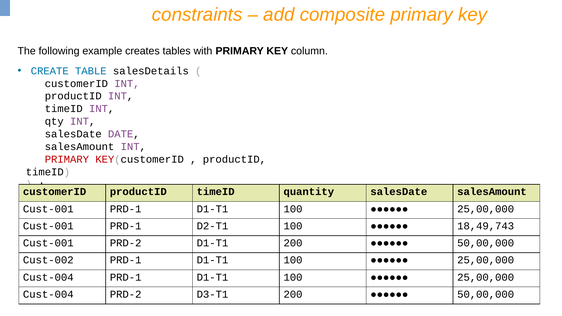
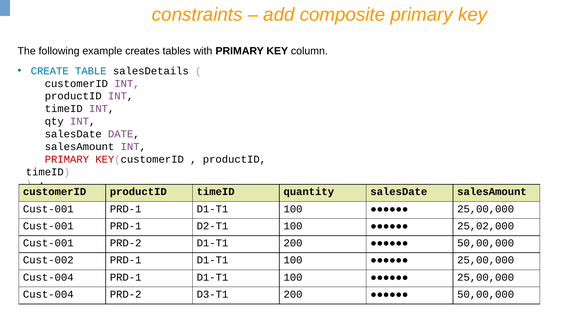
18,49,743: 18,49,743 -> 25,02,000
